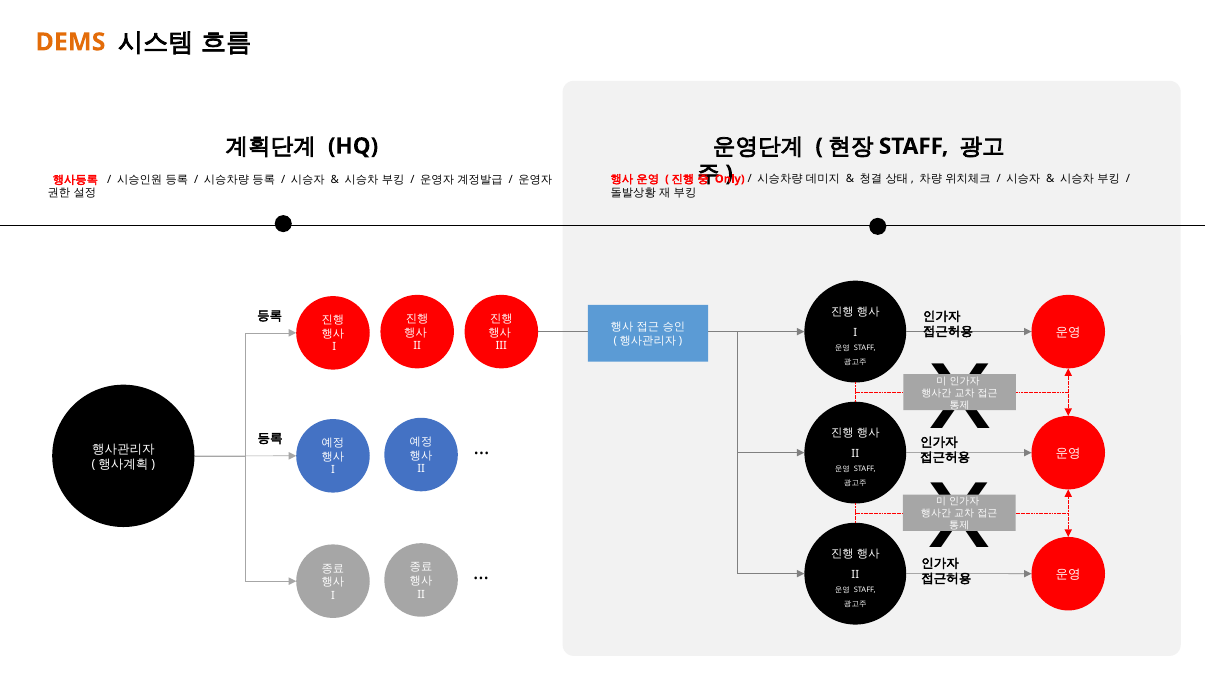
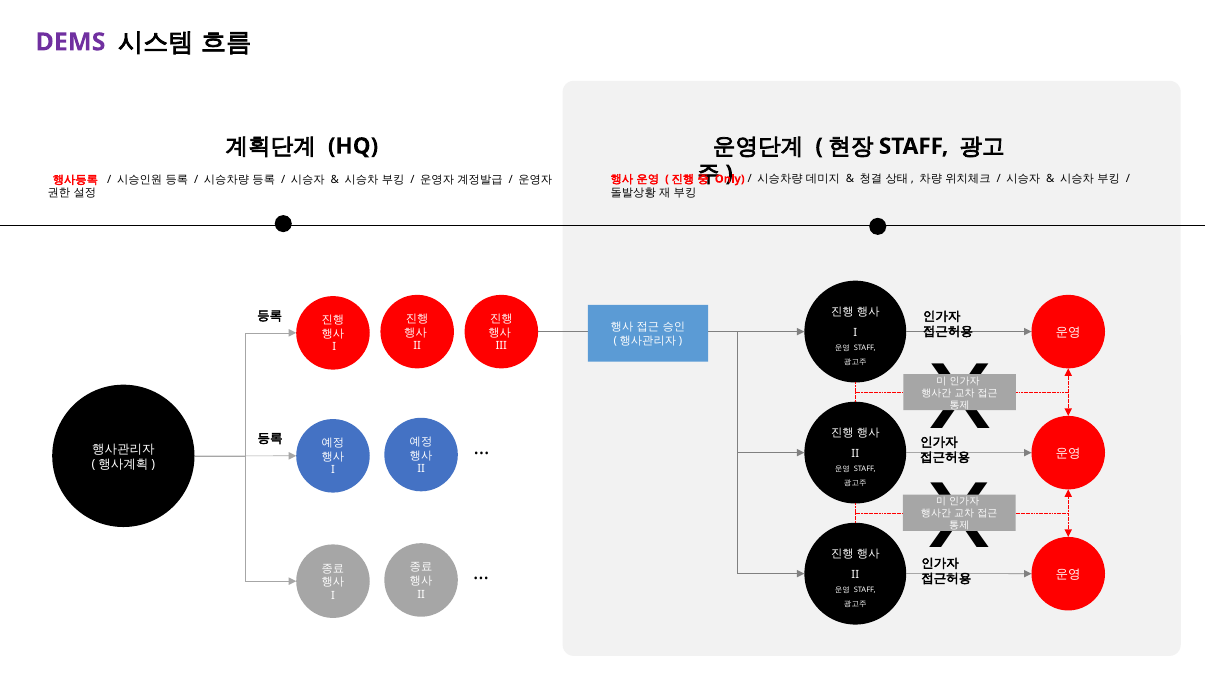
DEMS colour: orange -> purple
